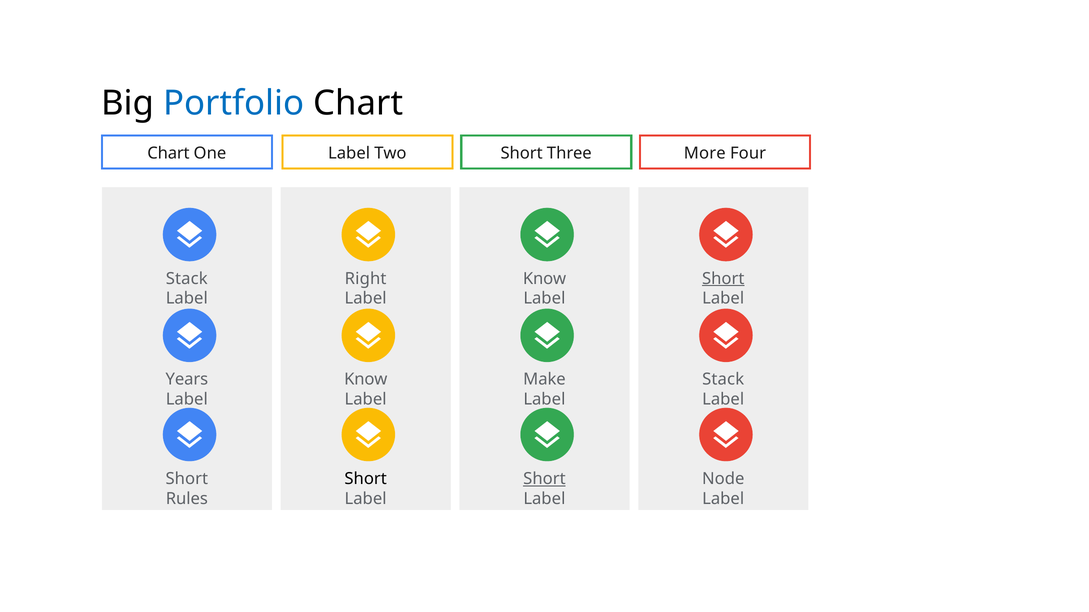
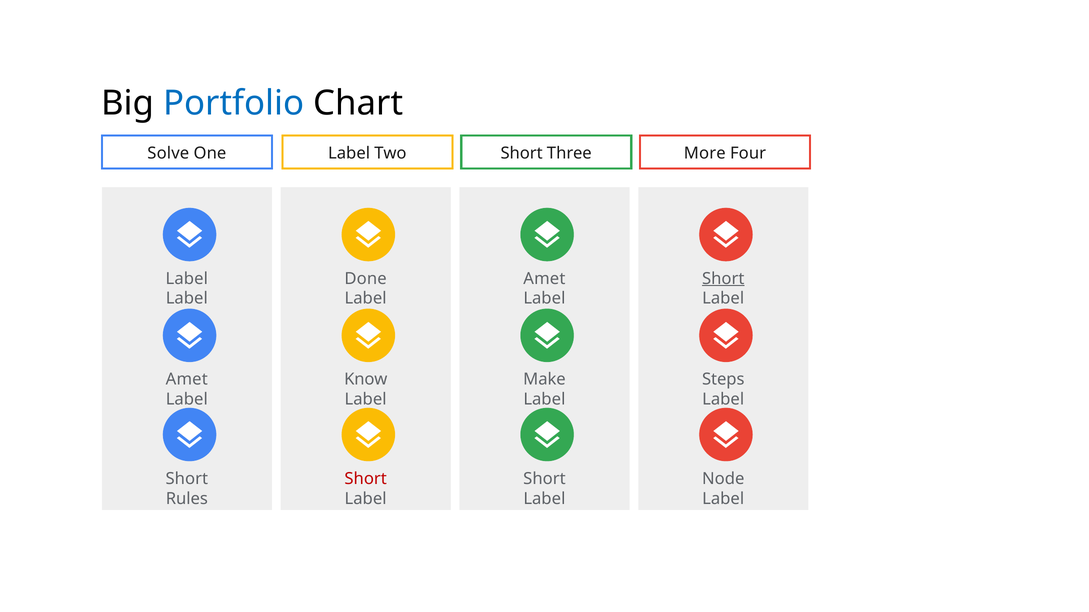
Chart at (168, 153): Chart -> Solve
Stack at (187, 279): Stack -> Label
Right: Right -> Done
Know at (545, 279): Know -> Amet
Years at (187, 380): Years -> Amet
Stack at (723, 380): Stack -> Steps
Short at (366, 479) colour: black -> red
Short at (544, 479) underline: present -> none
